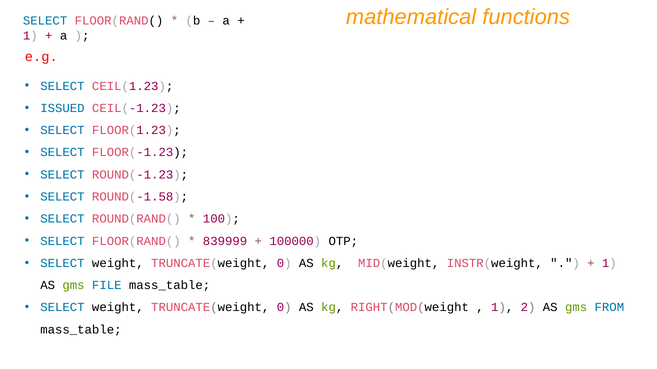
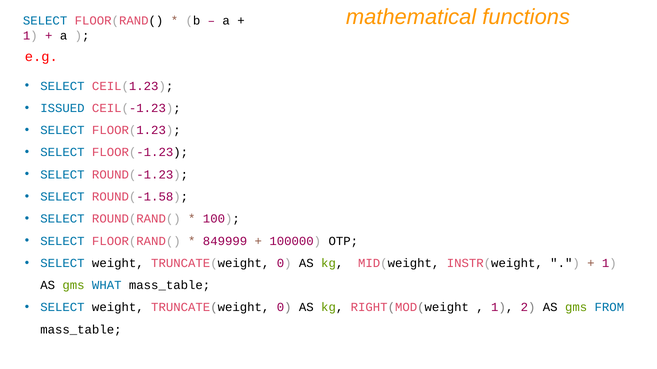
839999: 839999 -> 849999
FILE: FILE -> WHAT
